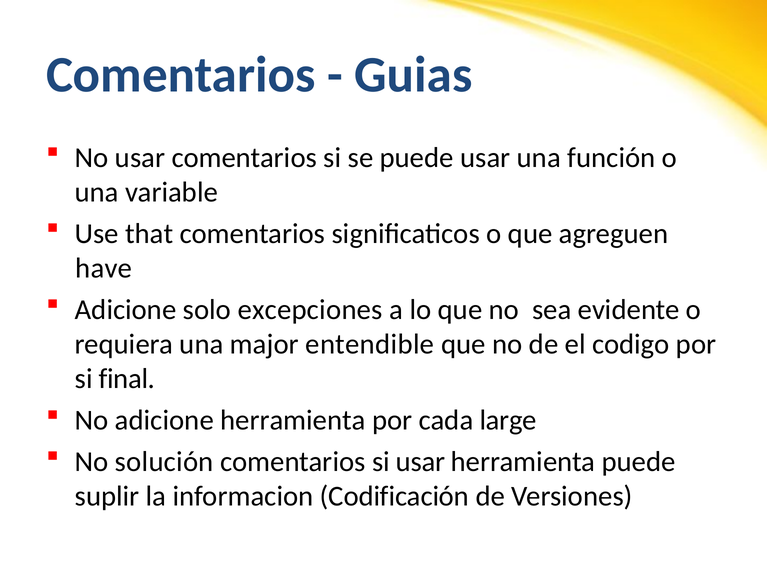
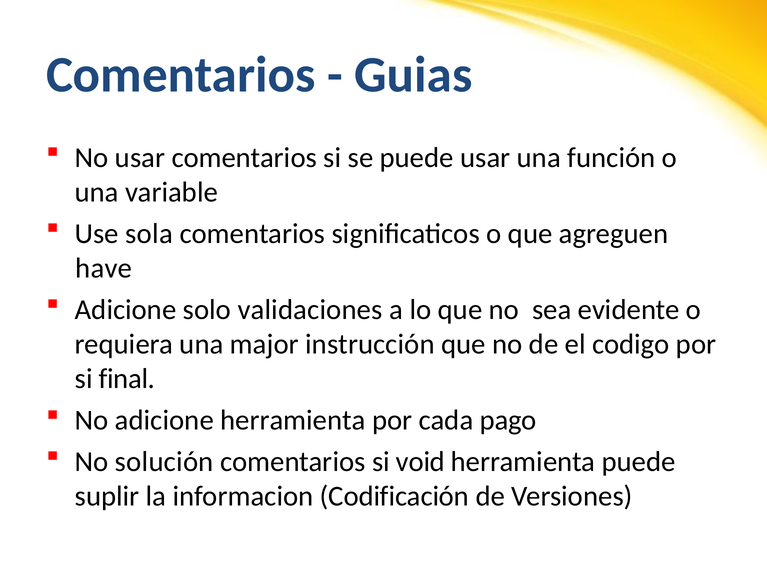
that: that -> sola
excepciones: excepciones -> validaciones
entendible: entendible -> instrucción
large: large -> pago
si usar: usar -> void
